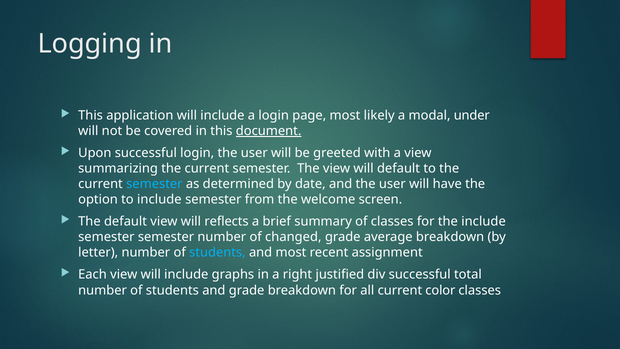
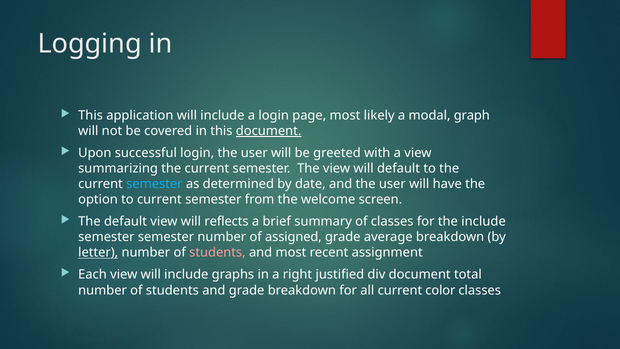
under: under -> graph
to include: include -> current
changed: changed -> assigned
letter underline: none -> present
students at (217, 253) colour: light blue -> pink
div successful: successful -> document
